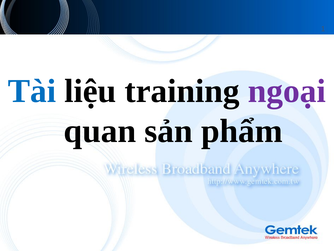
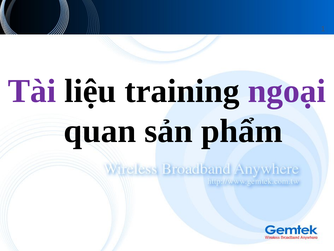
Tài colour: blue -> purple
